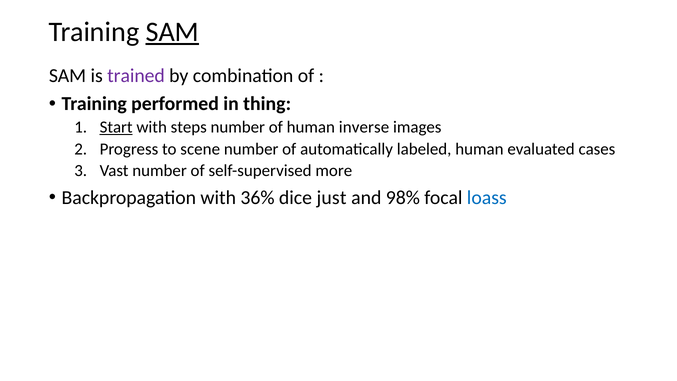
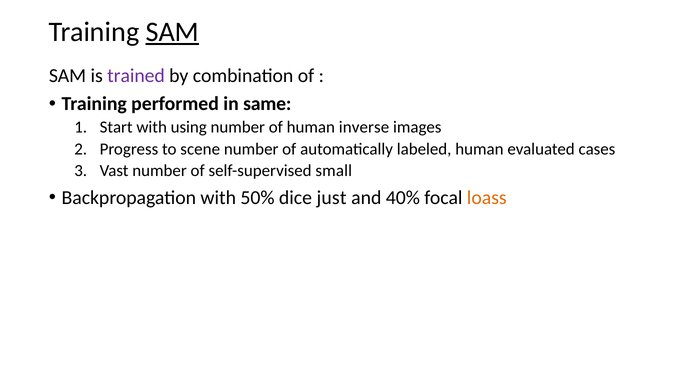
thing: thing -> same
Start underline: present -> none
steps: steps -> using
more: more -> small
36%: 36% -> 50%
98%: 98% -> 40%
loass colour: blue -> orange
